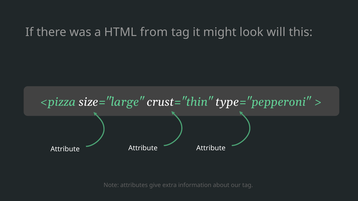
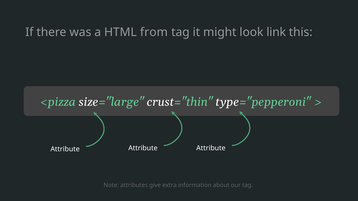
will: will -> link
